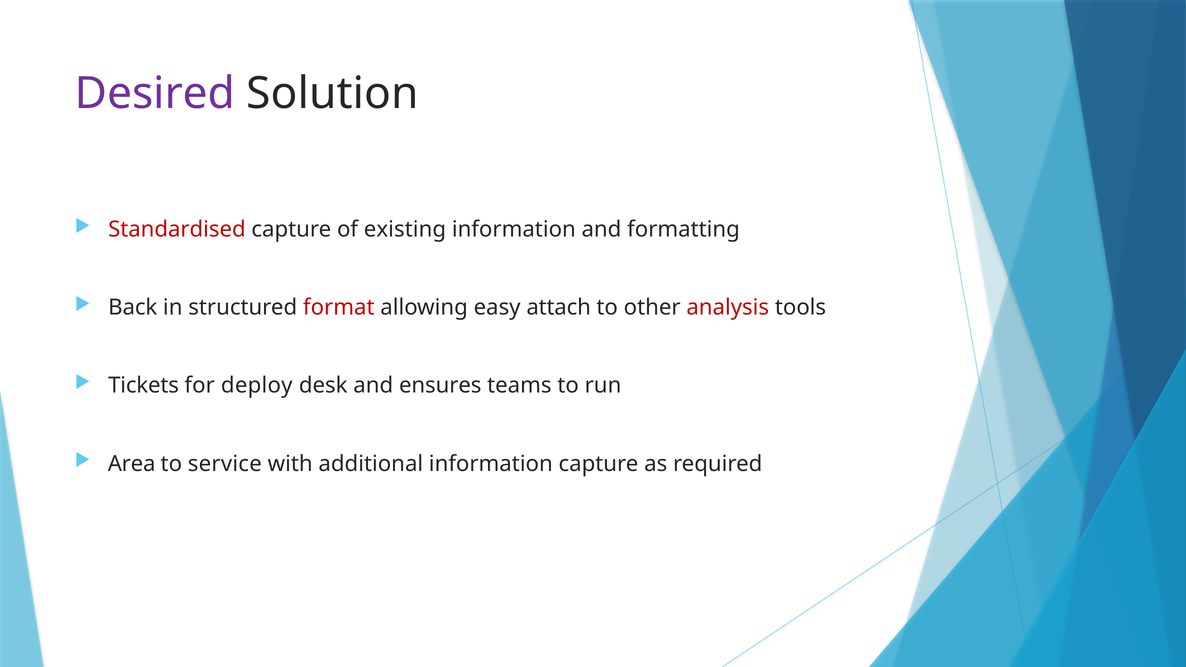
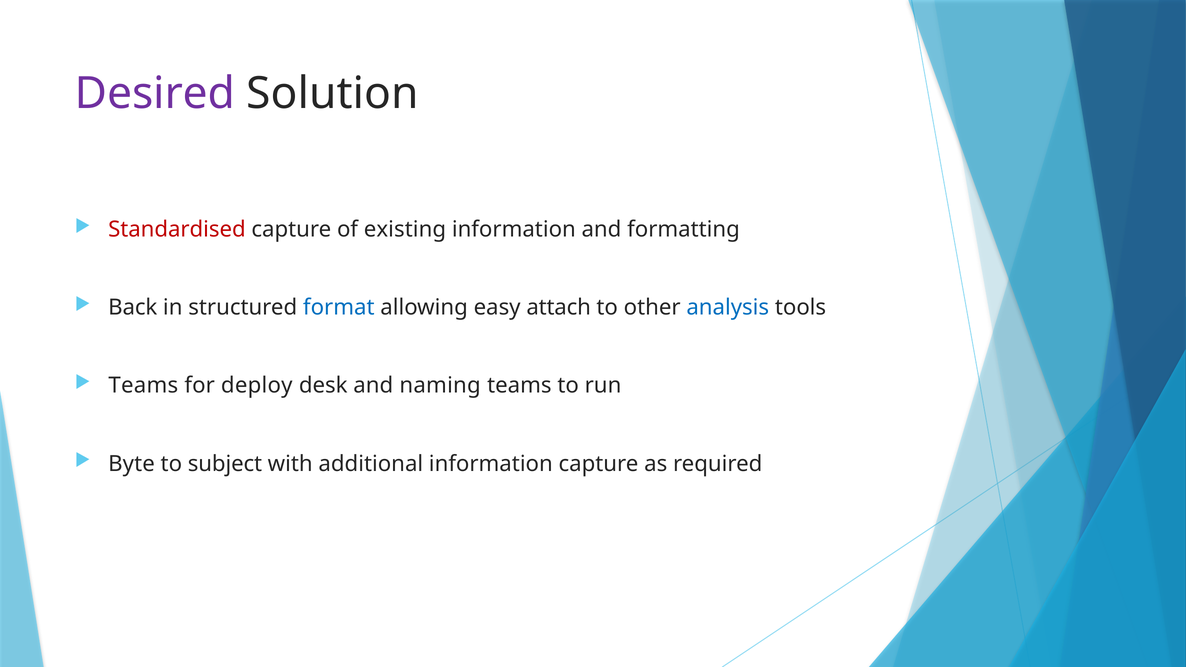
format colour: red -> blue
analysis colour: red -> blue
Tickets at (144, 386): Tickets -> Teams
ensures: ensures -> naming
Area: Area -> Byte
service: service -> subject
